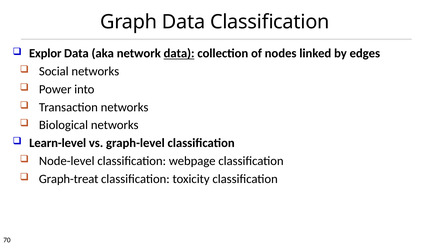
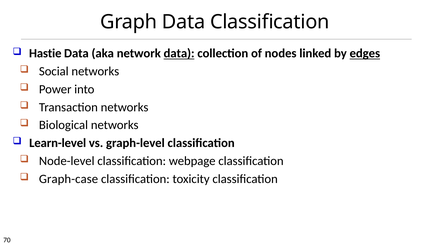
Explor: Explor -> Hastie
edges underline: none -> present
Graph-treat: Graph-treat -> Graph-case
